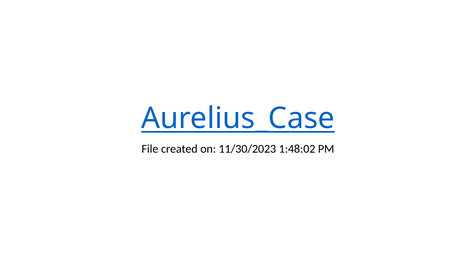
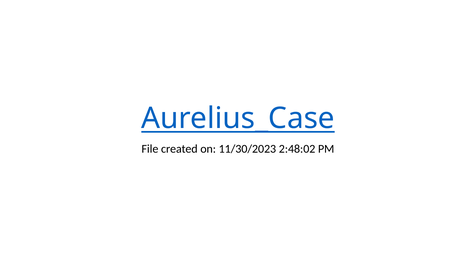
1:48:02: 1:48:02 -> 2:48:02
